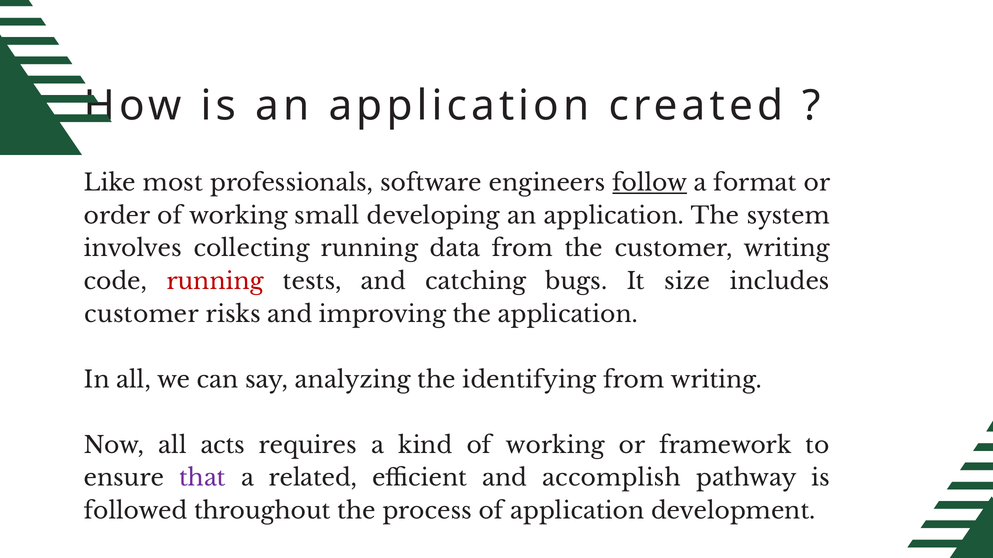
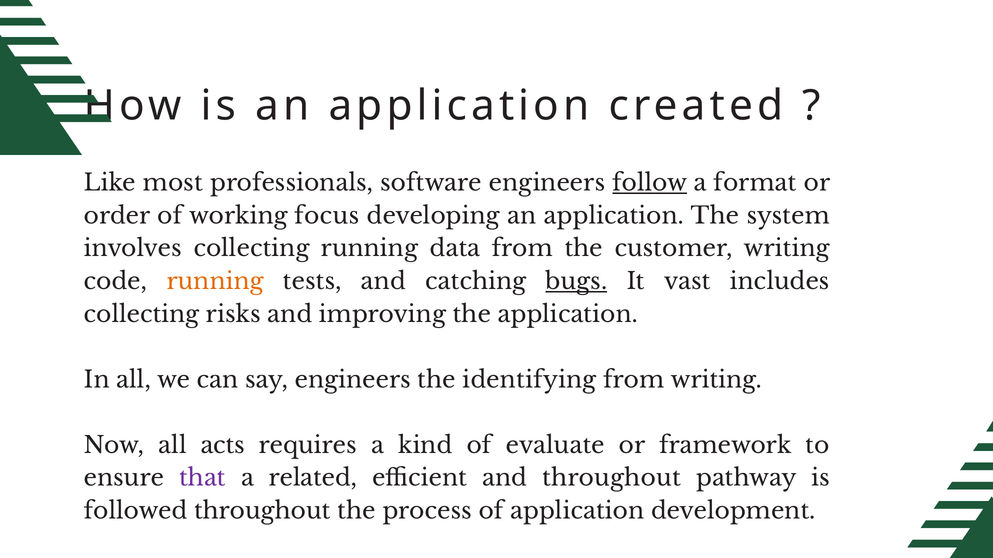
small: small -> focus
running at (215, 282) colour: red -> orange
bugs underline: none -> present
size: size -> vast
customer at (142, 315): customer -> collecting
say analyzing: analyzing -> engineers
kind of working: working -> evaluate
and accomplish: accomplish -> throughout
